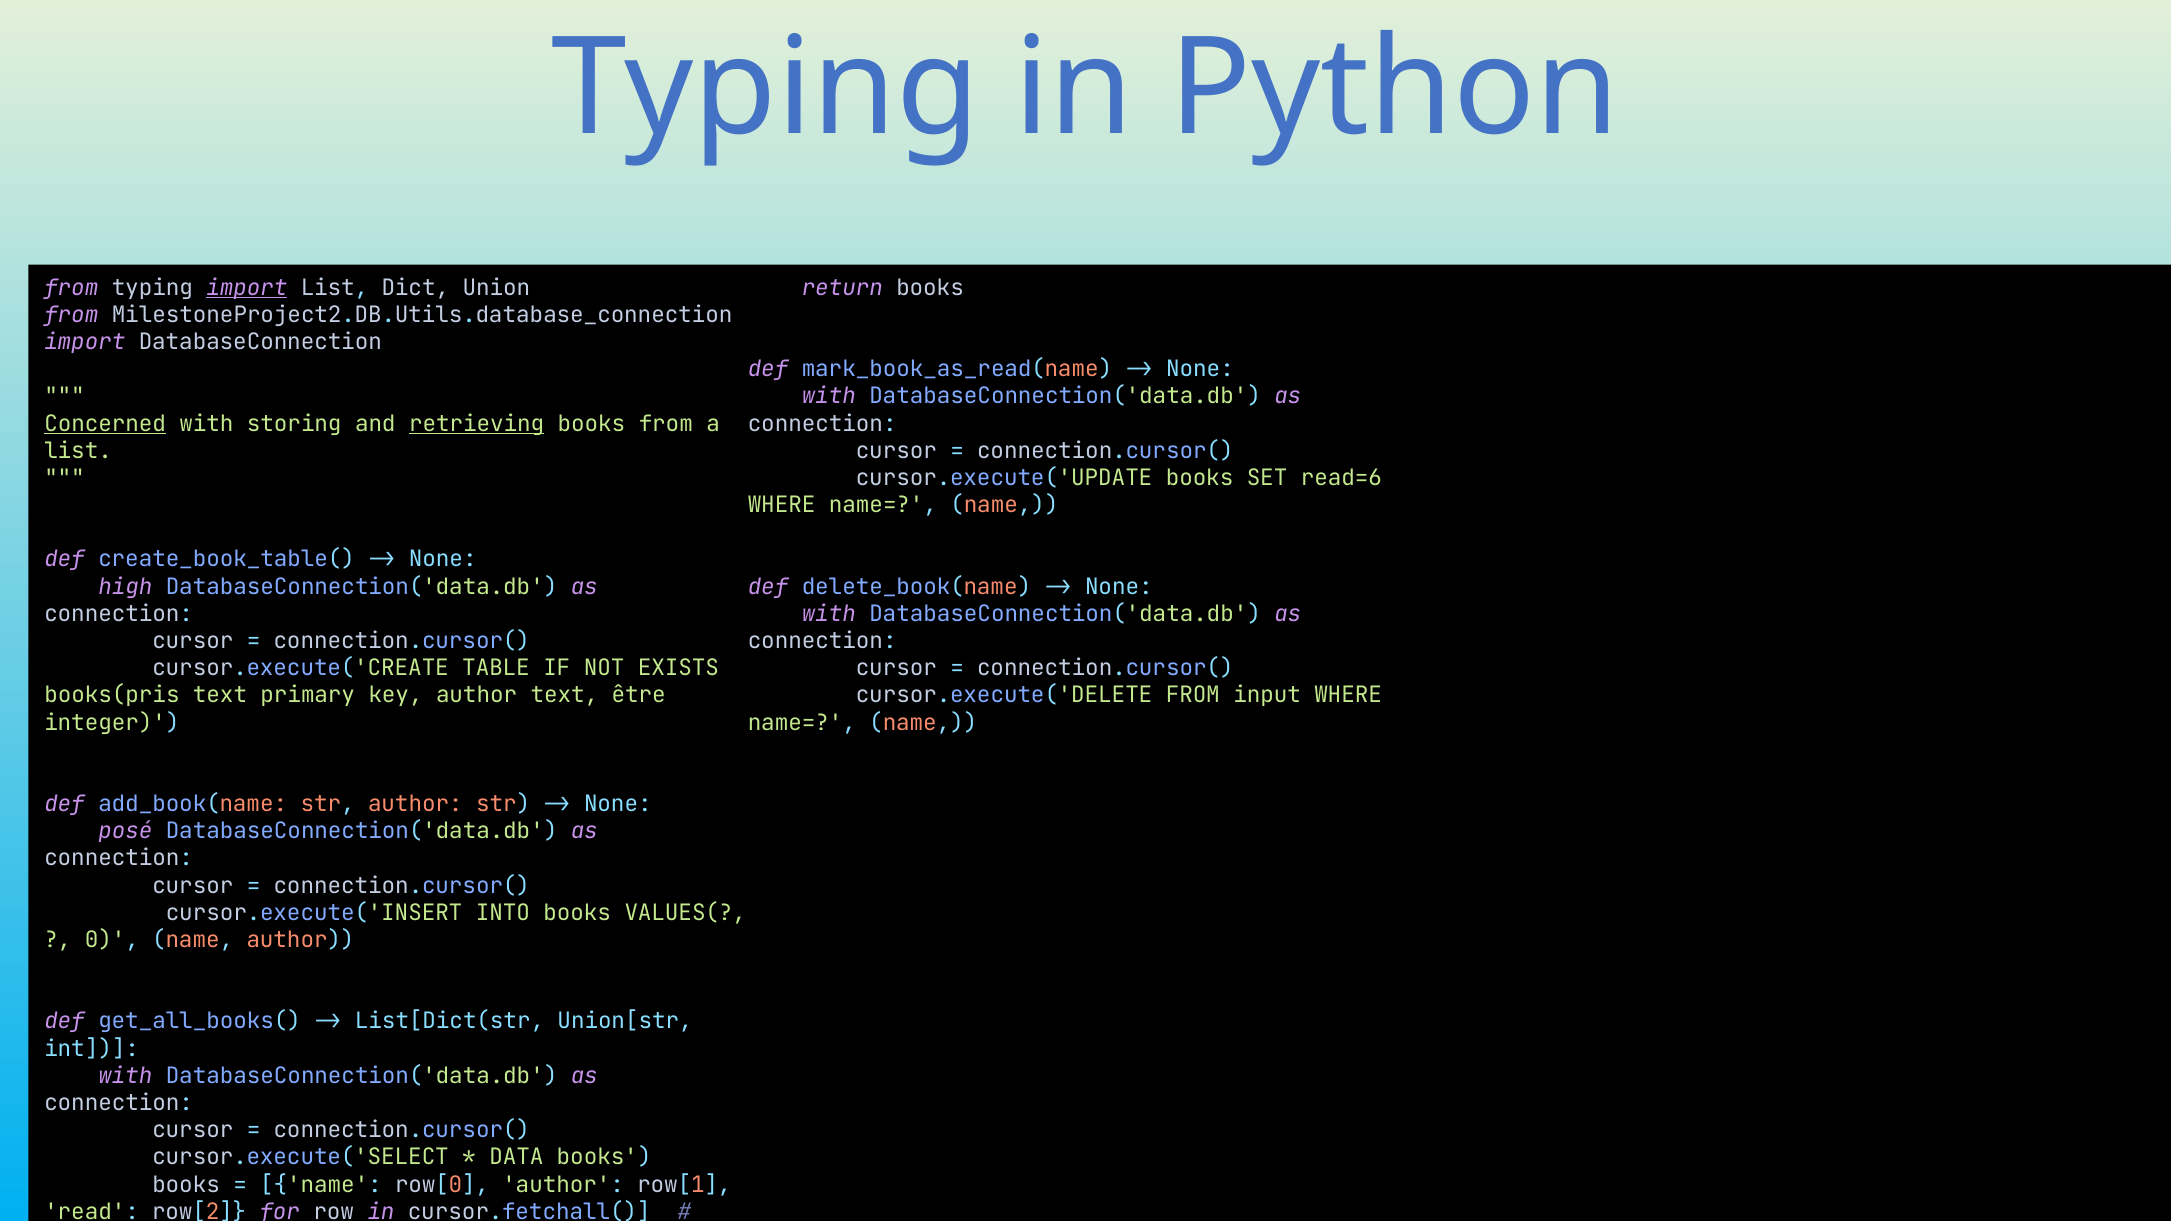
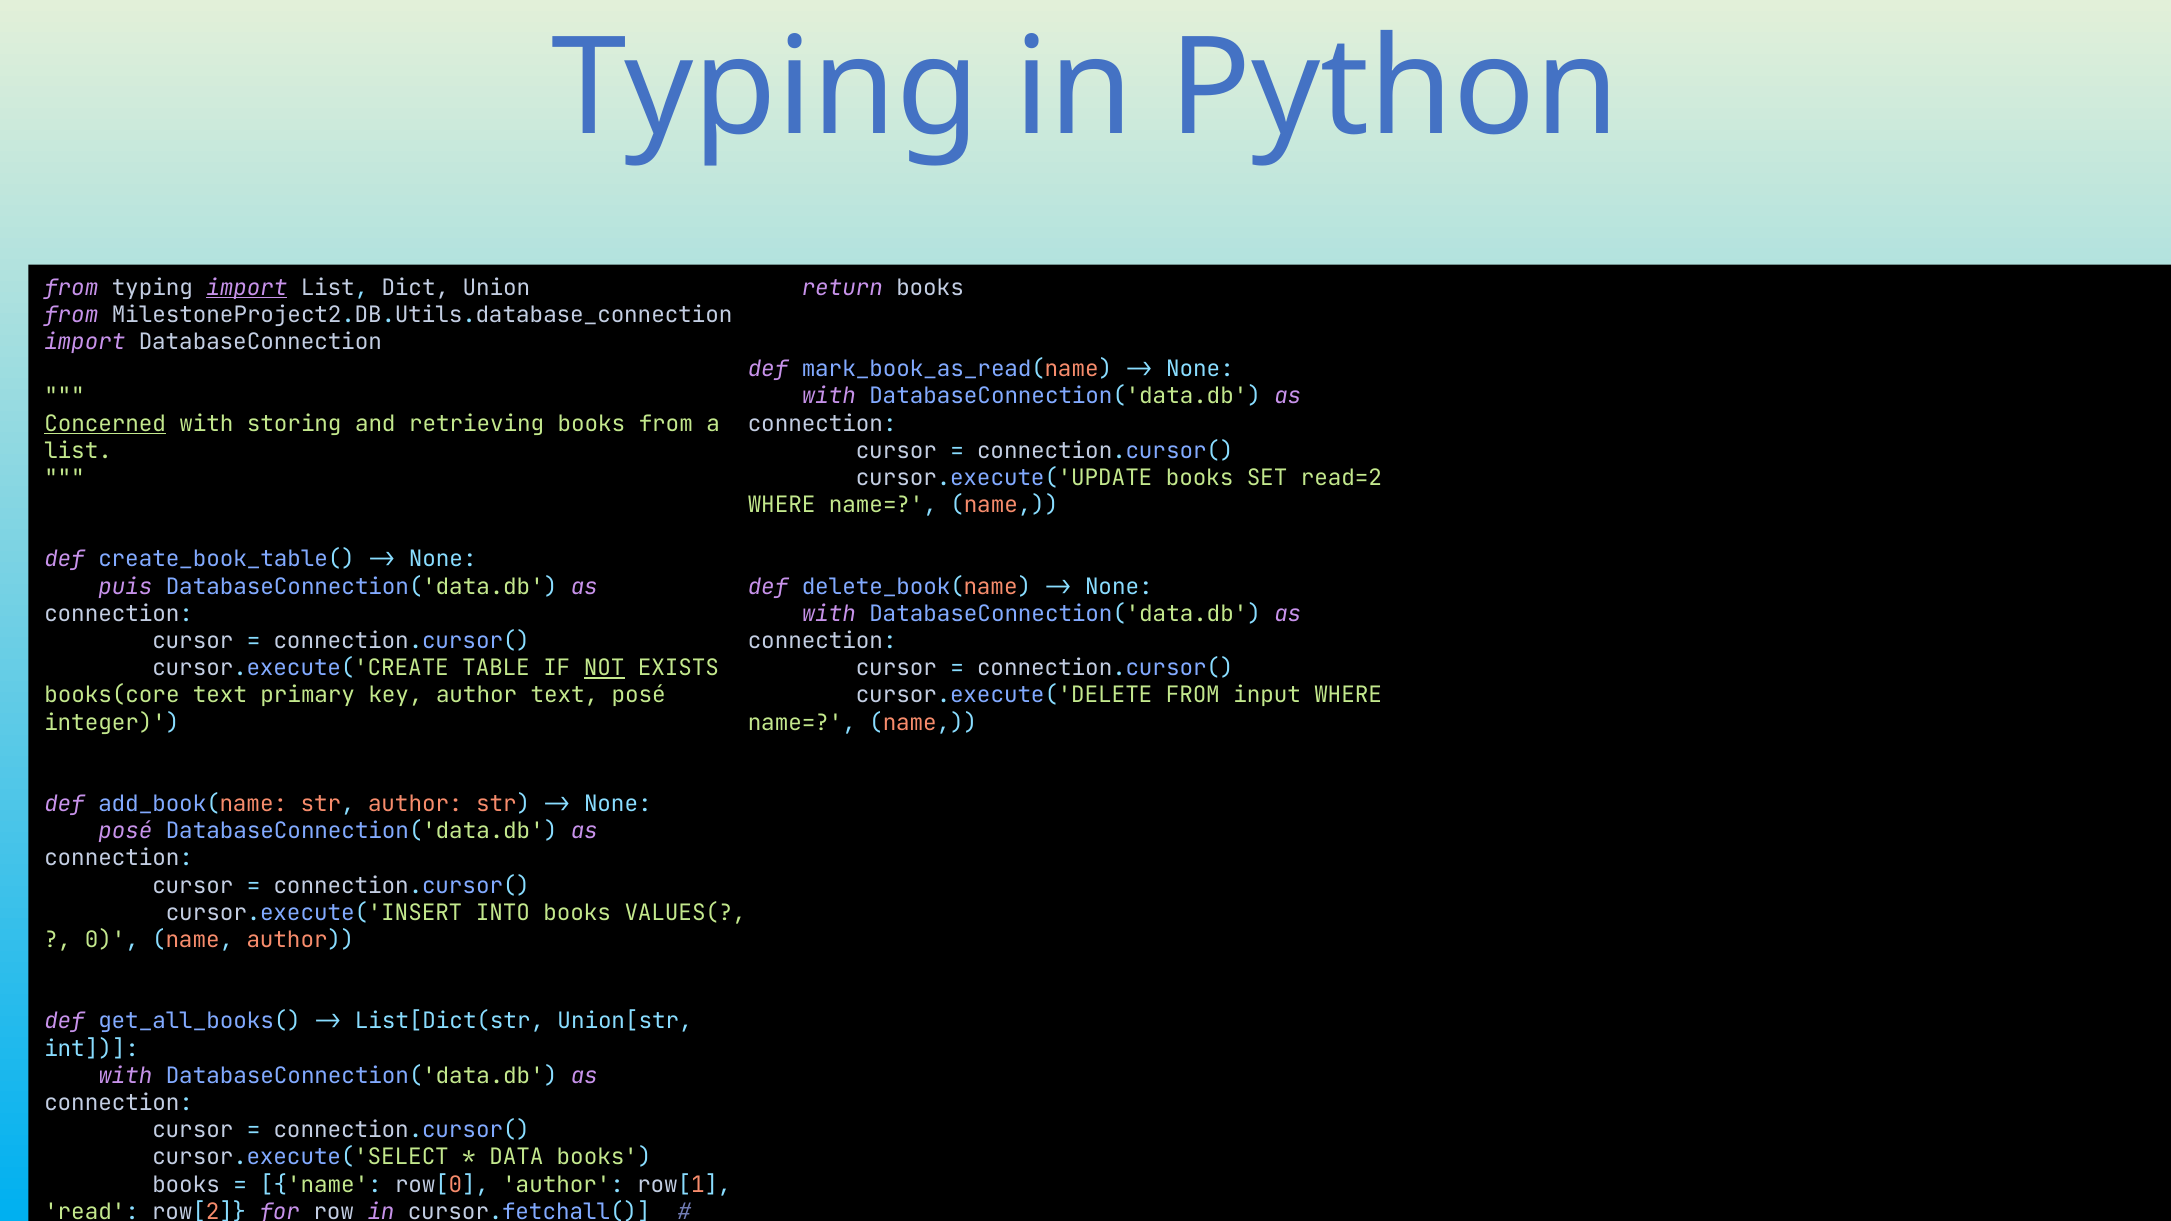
retrieving underline: present -> none
read=6: read=6 -> read=2
high: high -> puis
NOT underline: none -> present
books(pris: books(pris -> books(core
text être: être -> posé
